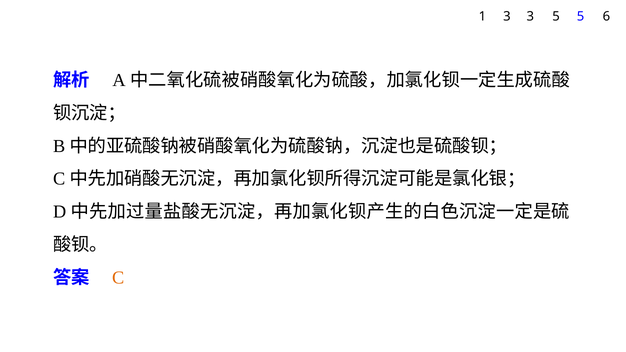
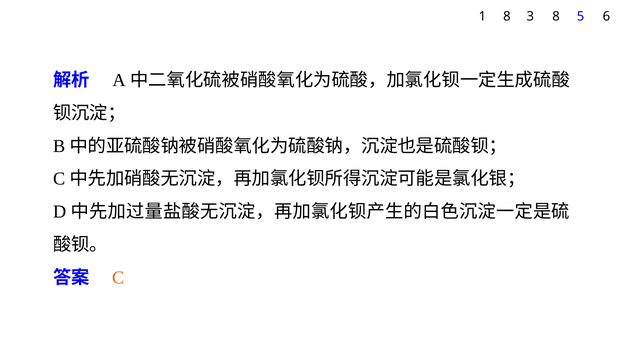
1 3: 3 -> 8
3 5: 5 -> 8
